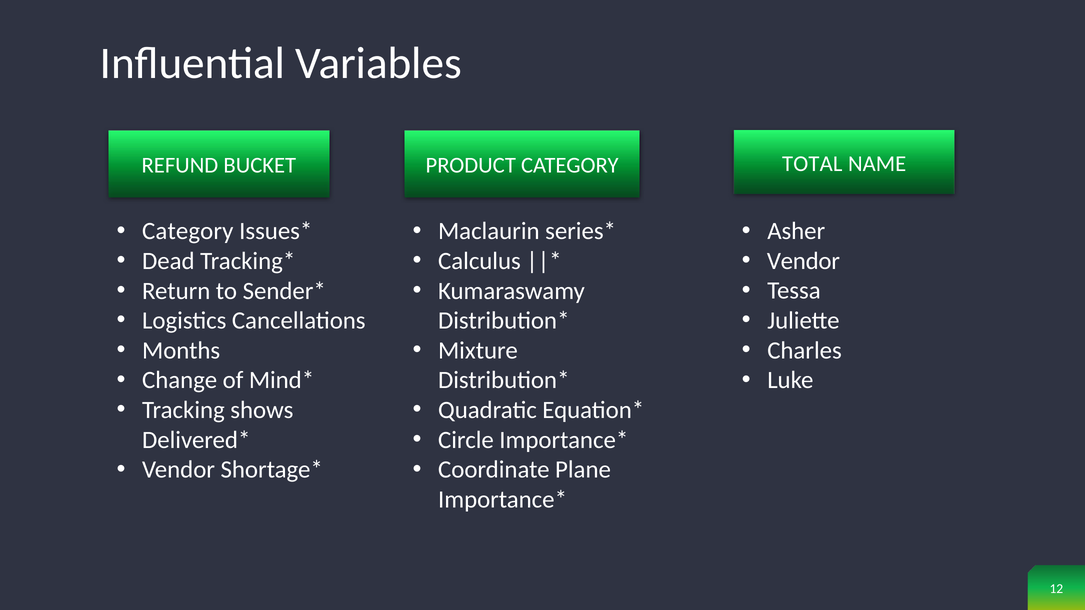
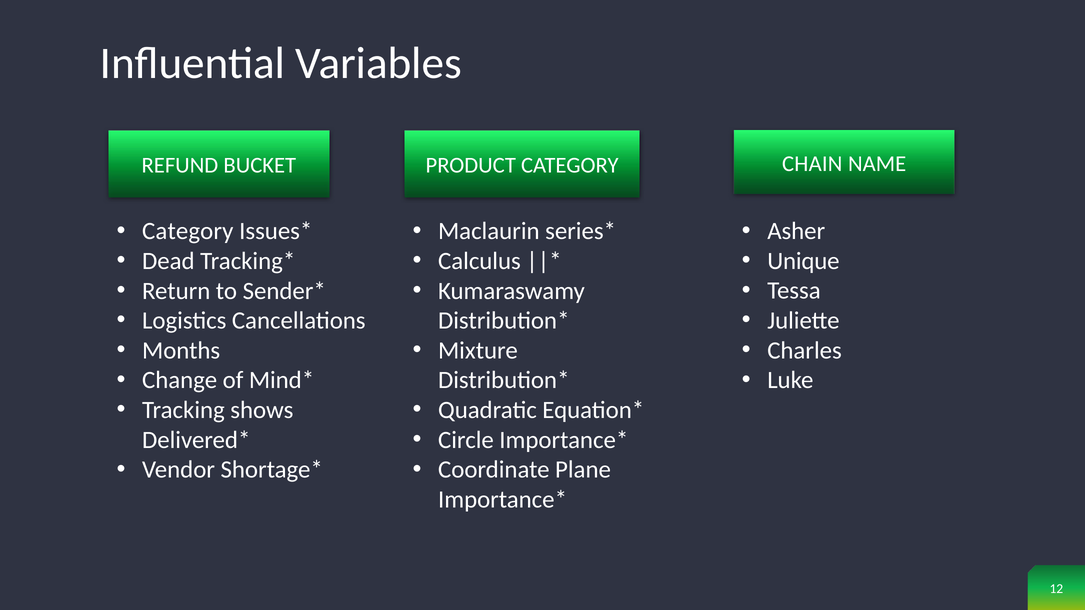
TOTAL: TOTAL -> CHAIN
Vendor at (803, 261): Vendor -> Unique
